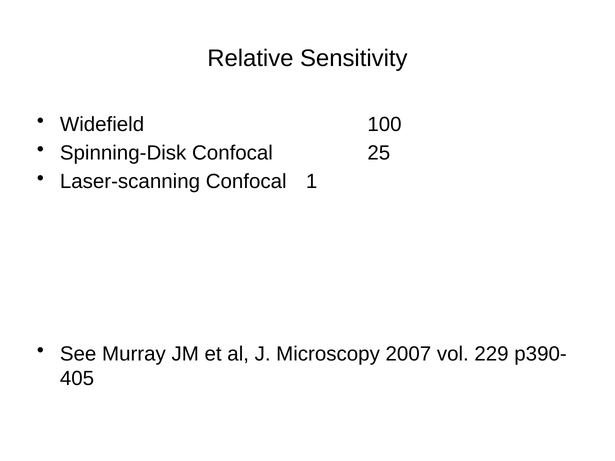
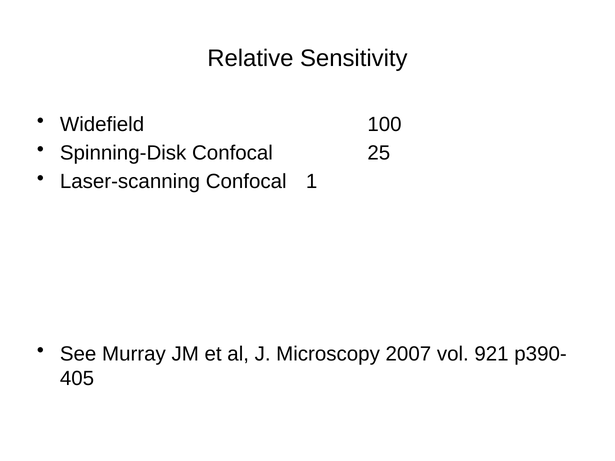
229: 229 -> 921
